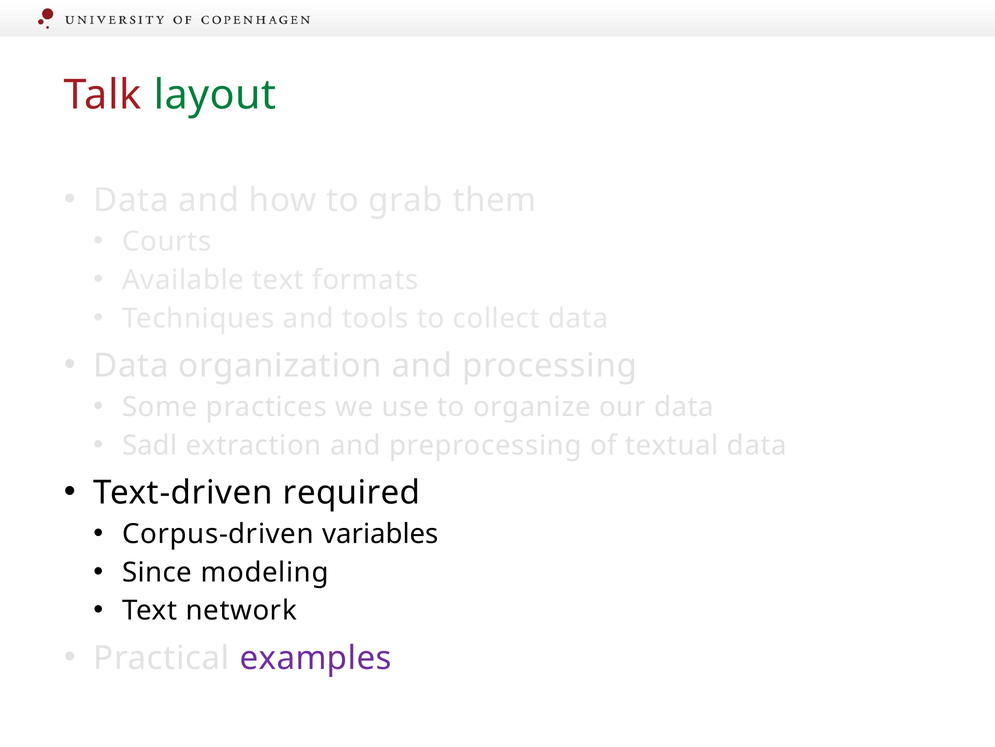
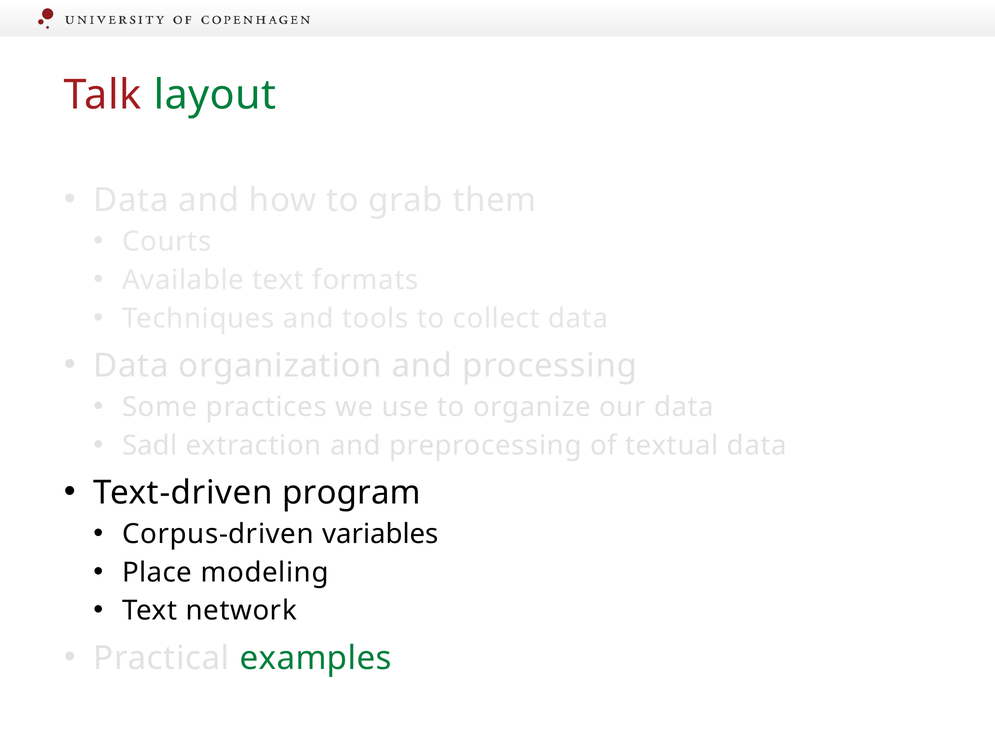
required: required -> program
Since: Since -> Place
examples colour: purple -> green
